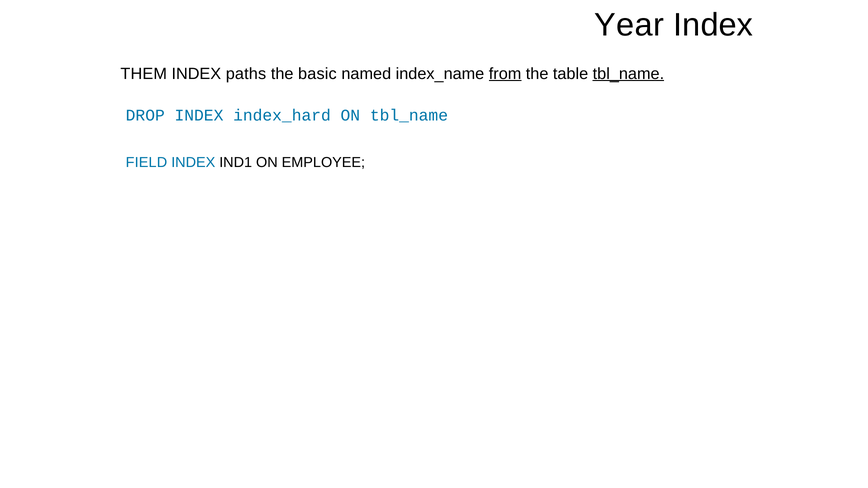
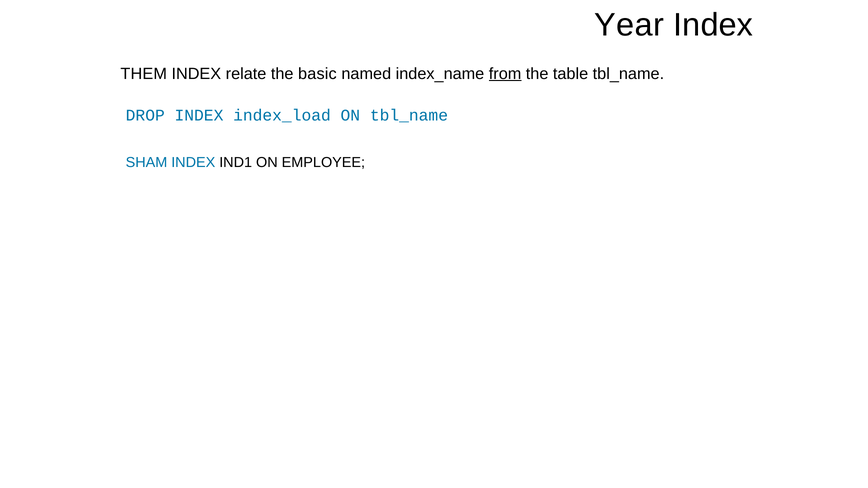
paths: paths -> relate
tbl_name at (628, 74) underline: present -> none
index_hard: index_hard -> index_load
FIELD: FIELD -> SHAM
